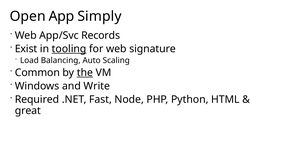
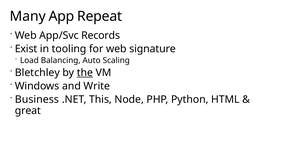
Open: Open -> Many
Simply: Simply -> Repeat
tooling underline: present -> none
Common: Common -> Bletchley
Required: Required -> Business
Fast: Fast -> This
